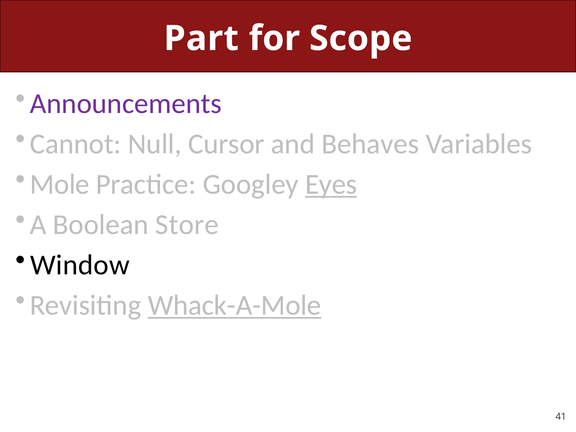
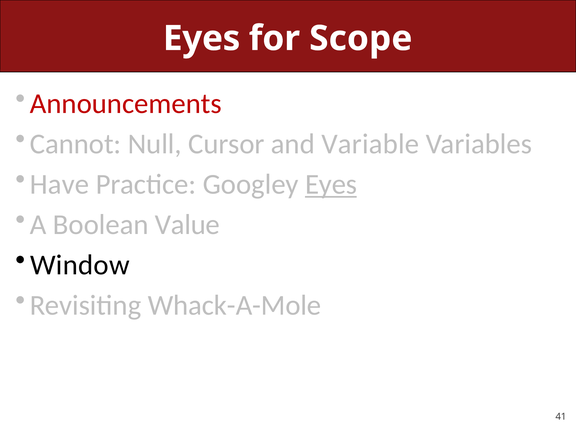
Part at (201, 38): Part -> Eyes
Announcements colour: purple -> red
Behaves: Behaves -> Variable
Mole: Mole -> Have
Store: Store -> Value
Whack-A-Mole underline: present -> none
